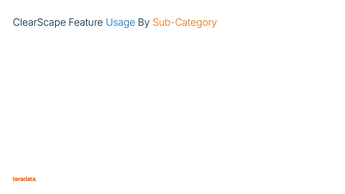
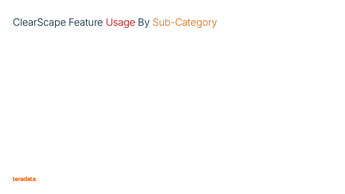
Usage colour: blue -> red
